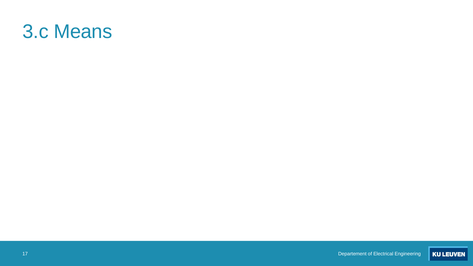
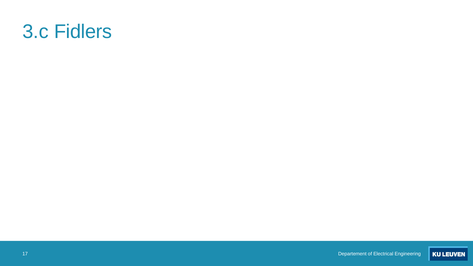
Means: Means -> Fidlers
